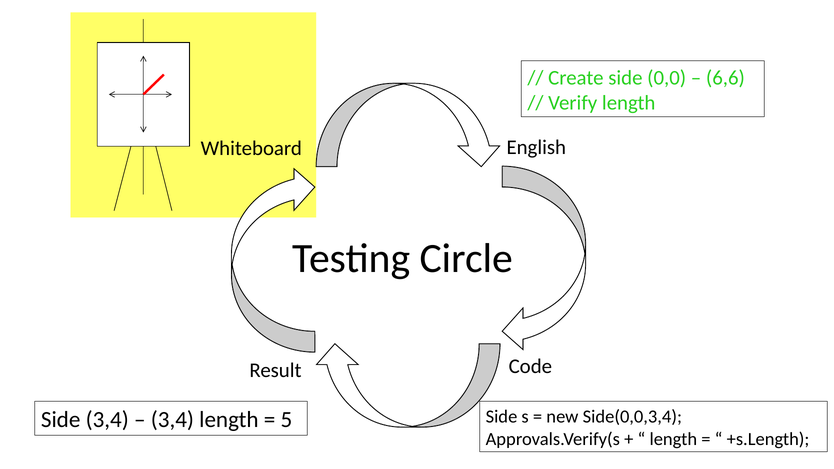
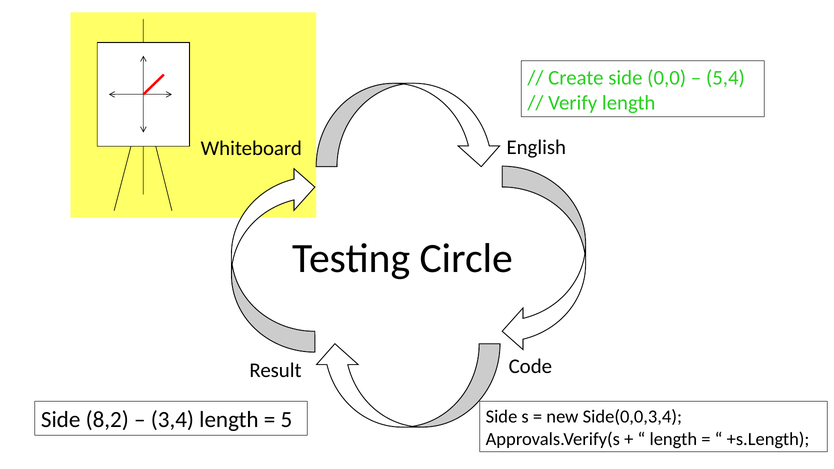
6,6: 6,6 -> 5,4
Side 3,4: 3,4 -> 8,2
